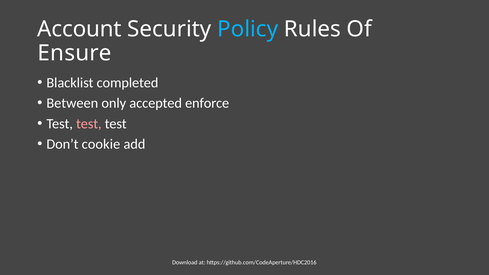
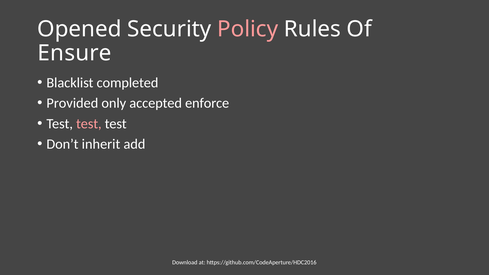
Account: Account -> Opened
Policy colour: light blue -> pink
Between: Between -> Provided
cookie: cookie -> inherit
